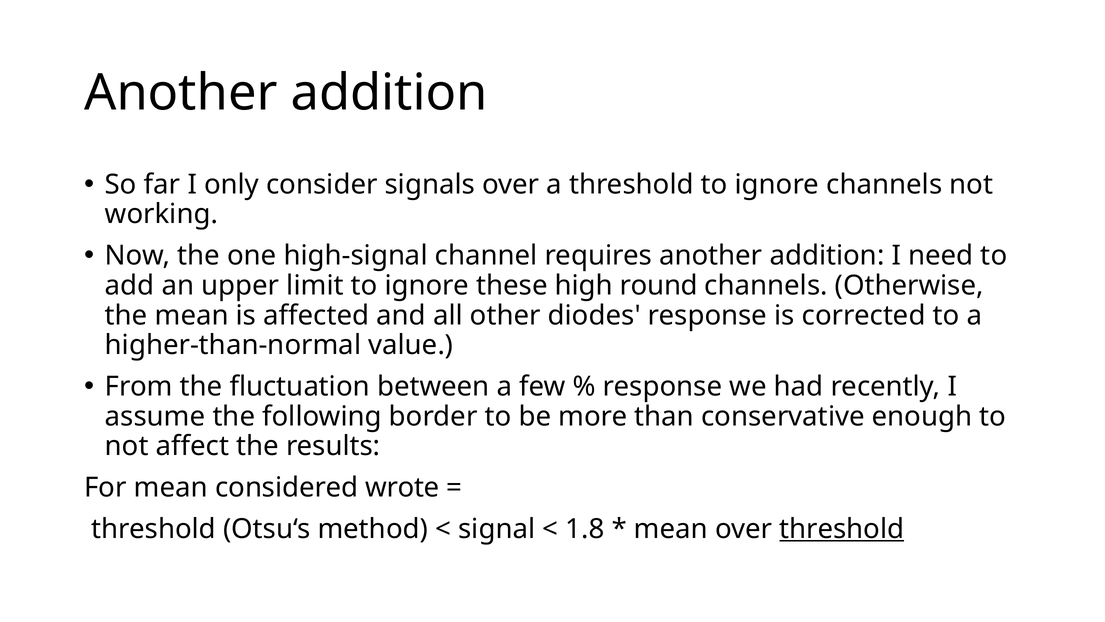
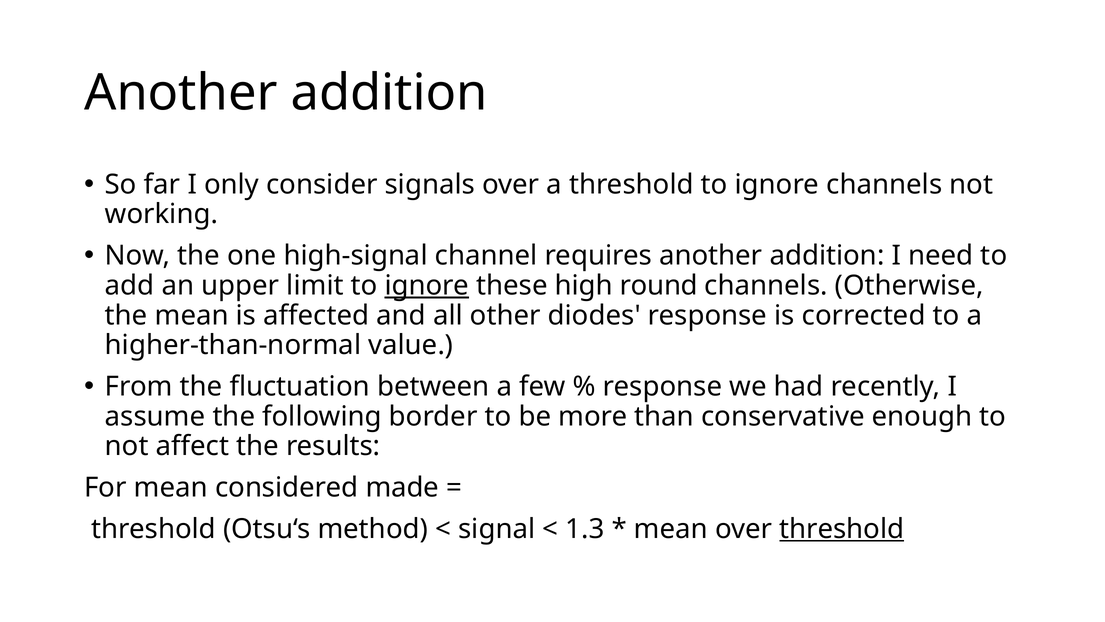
ignore at (427, 285) underline: none -> present
wrote: wrote -> made
1.8: 1.8 -> 1.3
